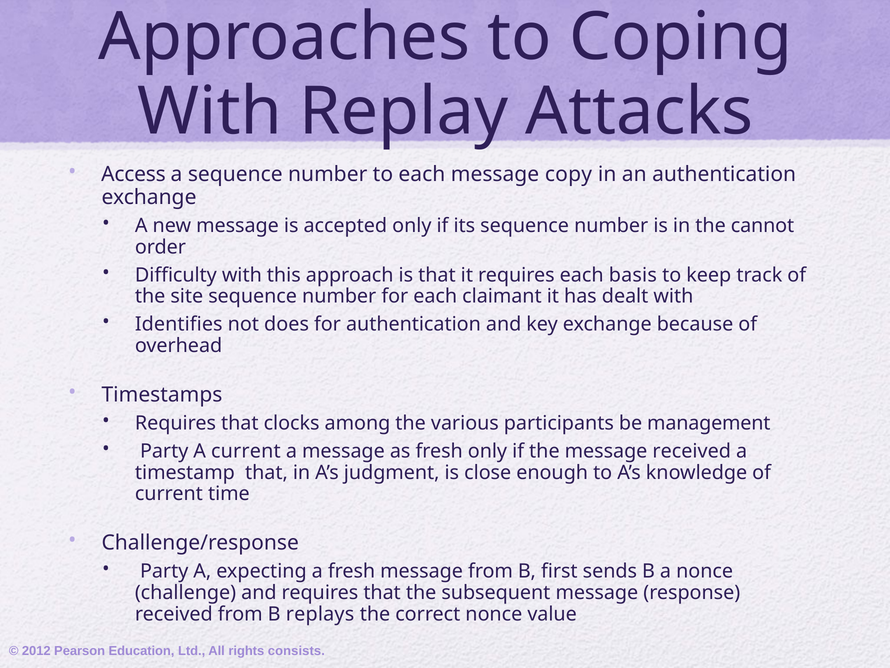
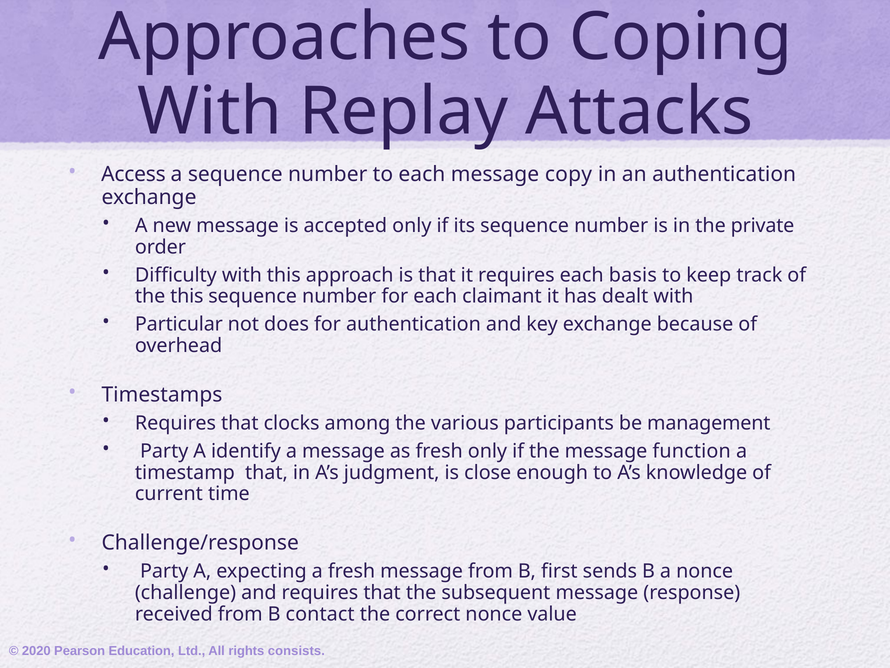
cannot: cannot -> private
the site: site -> this
Identifies: Identifies -> Particular
A current: current -> identify
message received: received -> function
replays: replays -> contact
2012: 2012 -> 2020
